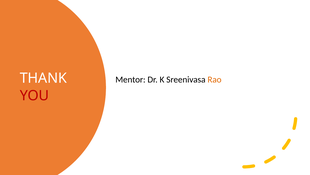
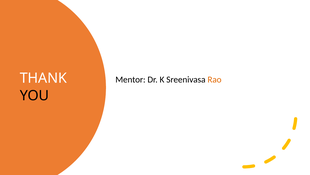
YOU colour: red -> black
